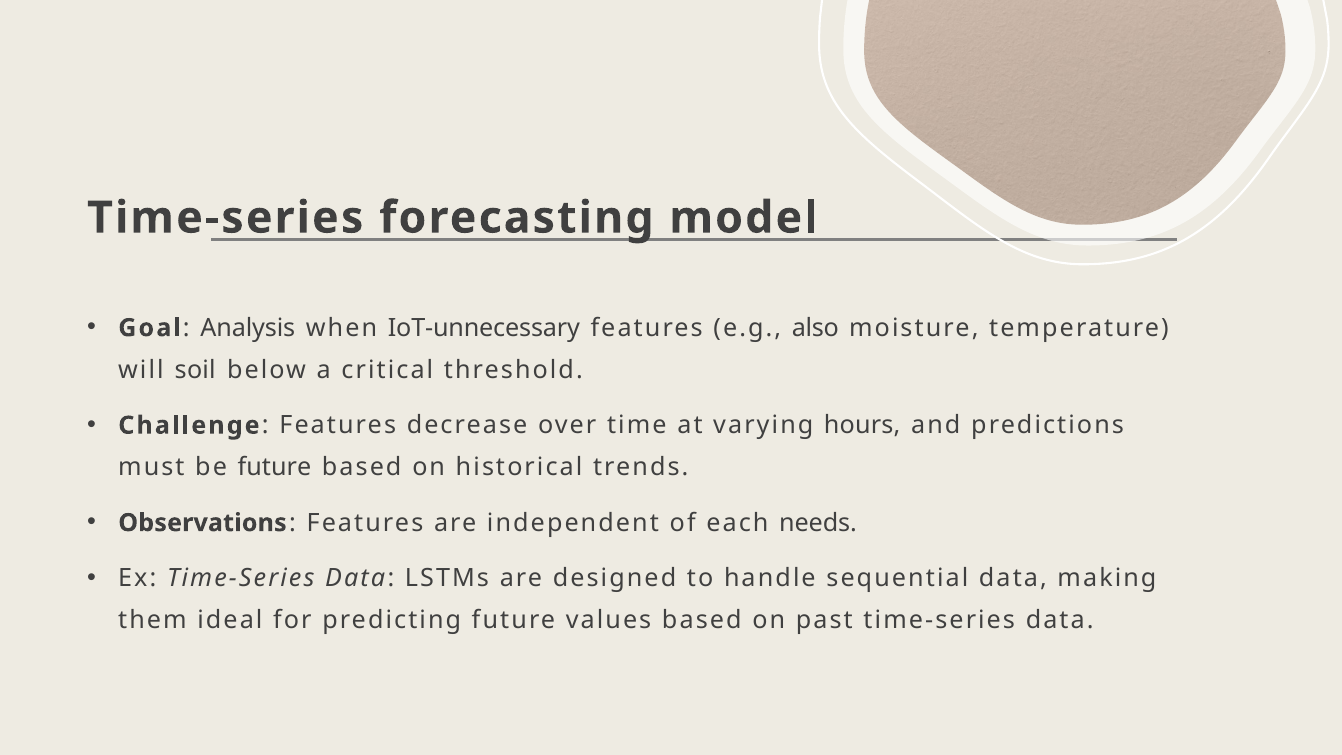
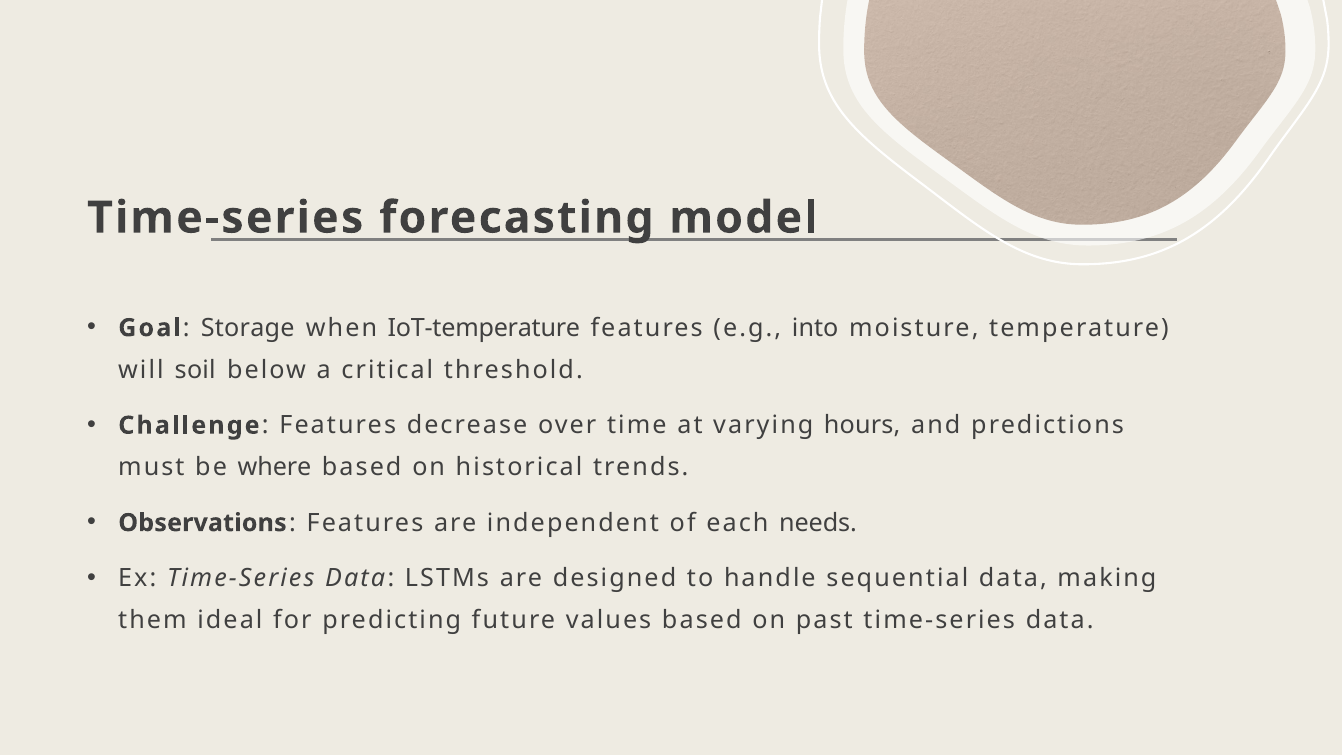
Analysis: Analysis -> Storage
IoT-unnecessary: IoT-unnecessary -> IoT-temperature
also: also -> into
be future: future -> where
